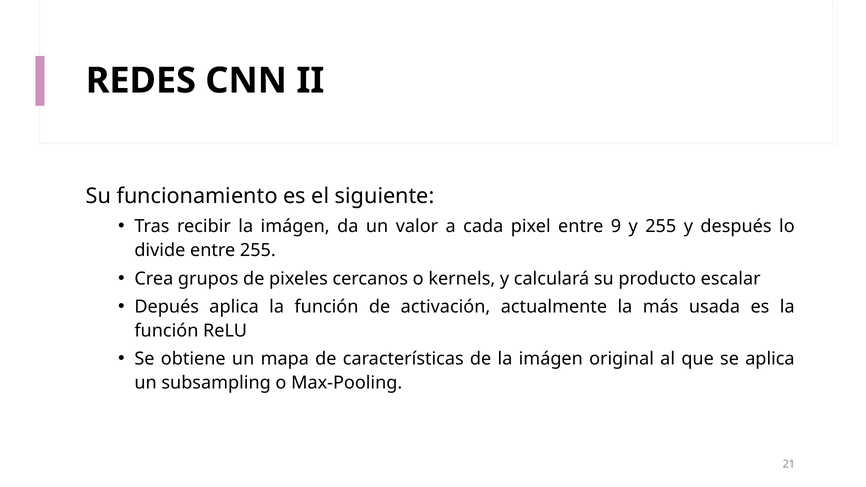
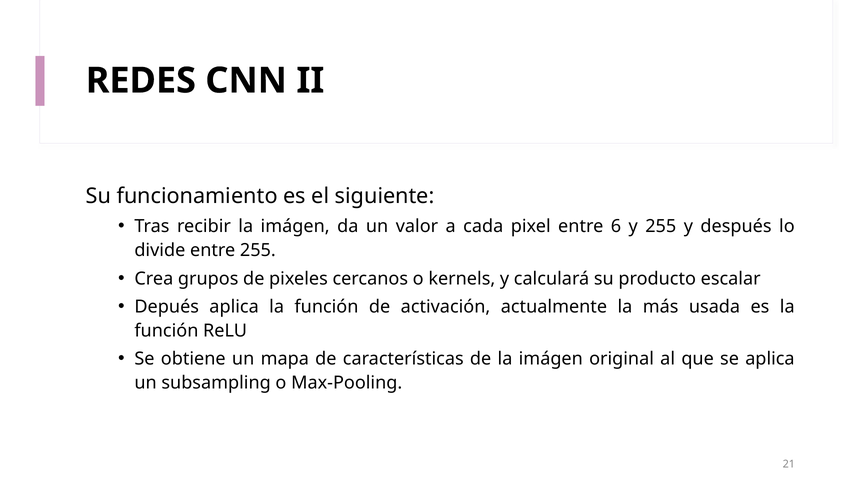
9: 9 -> 6
